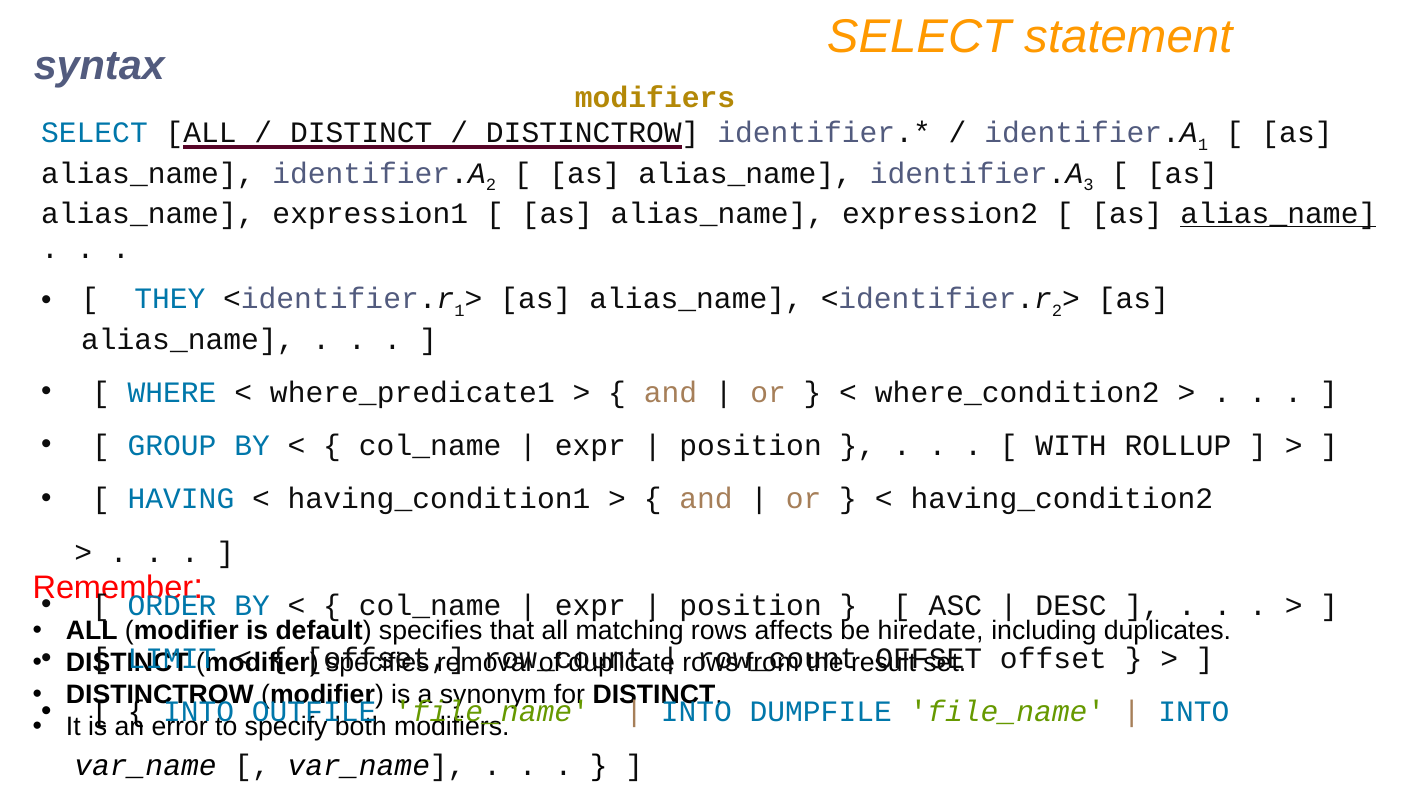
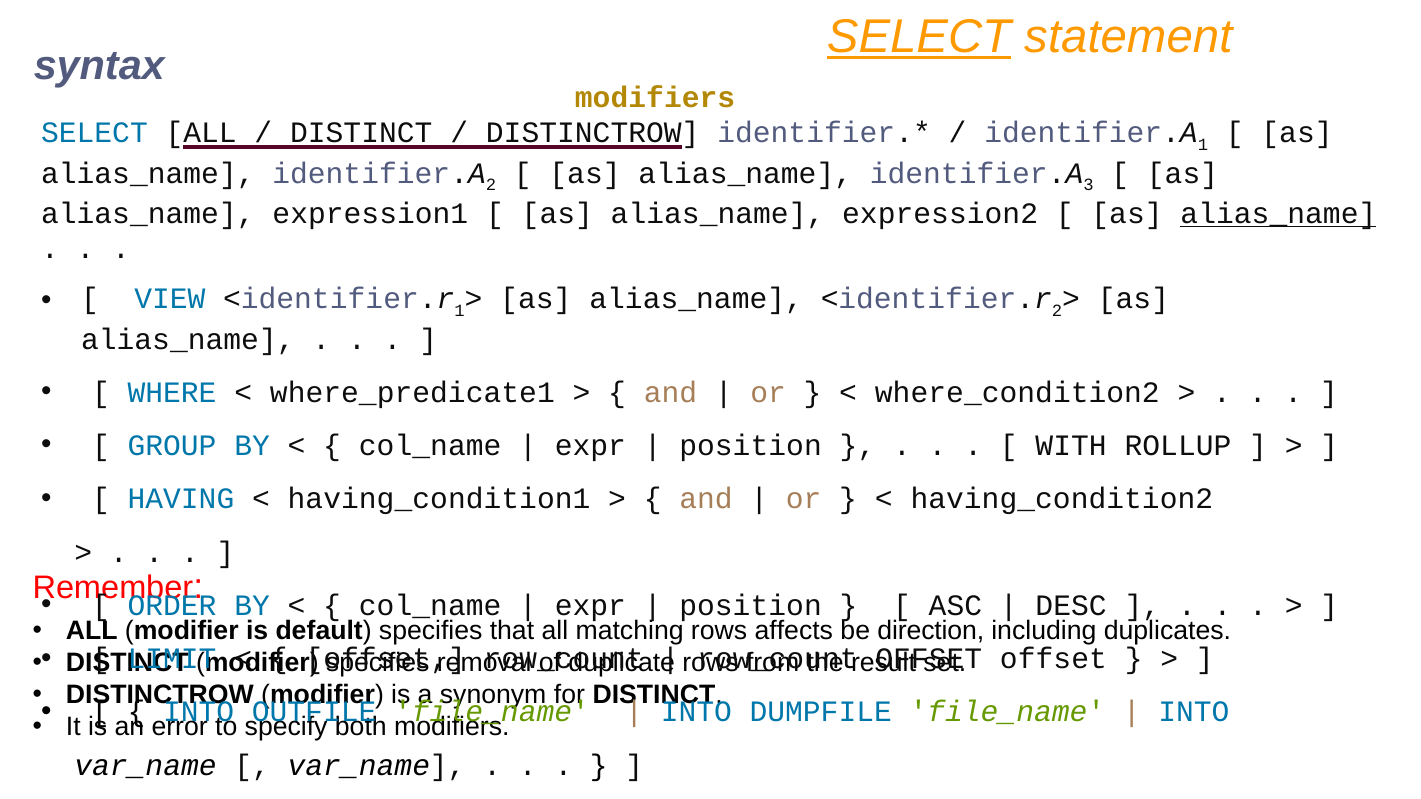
SELECT at (919, 37) underline: none -> present
THEY: THEY -> VIEW
hiredate: hiredate -> direction
